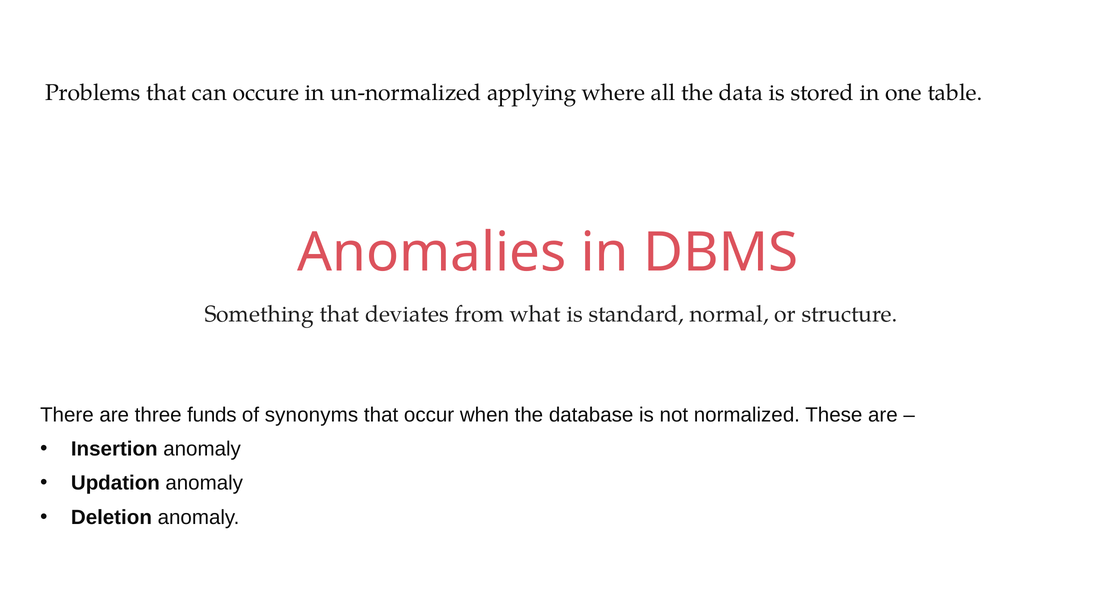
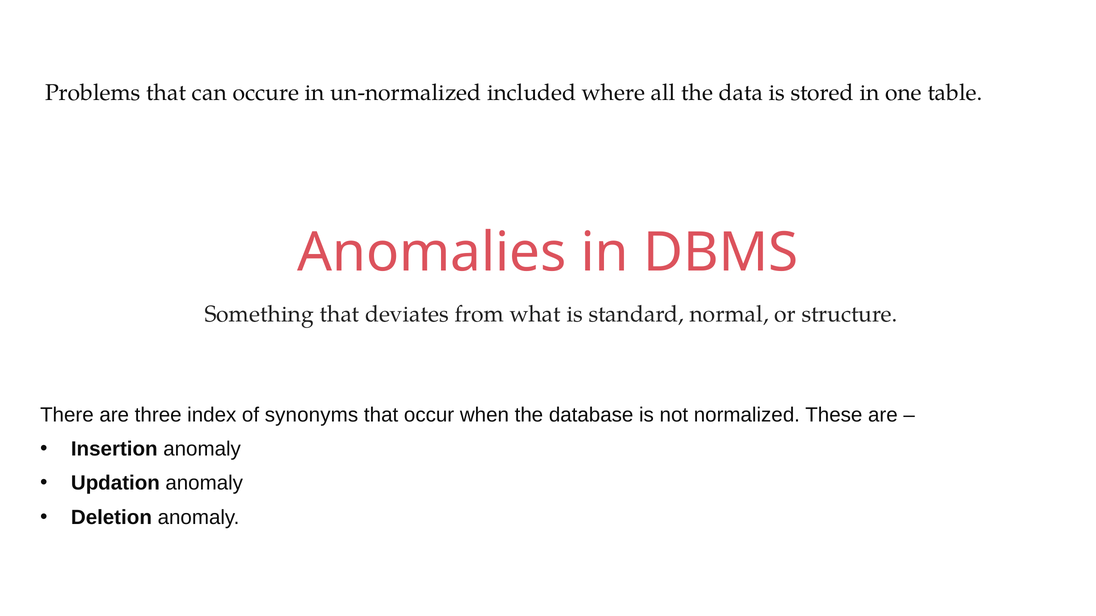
applying: applying -> included
funds: funds -> index
